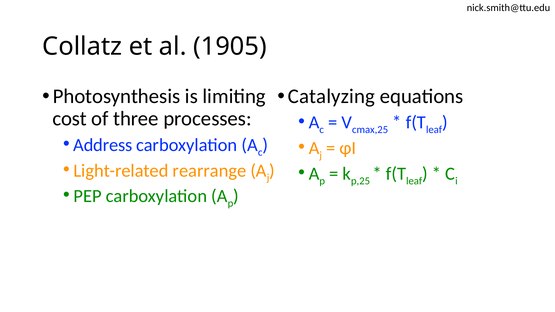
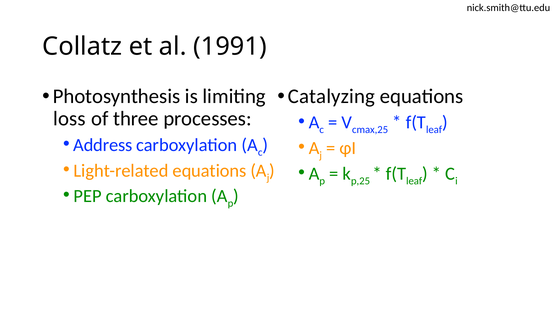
1905: 1905 -> 1991
cost: cost -> loss
Light-related rearrange: rearrange -> equations
